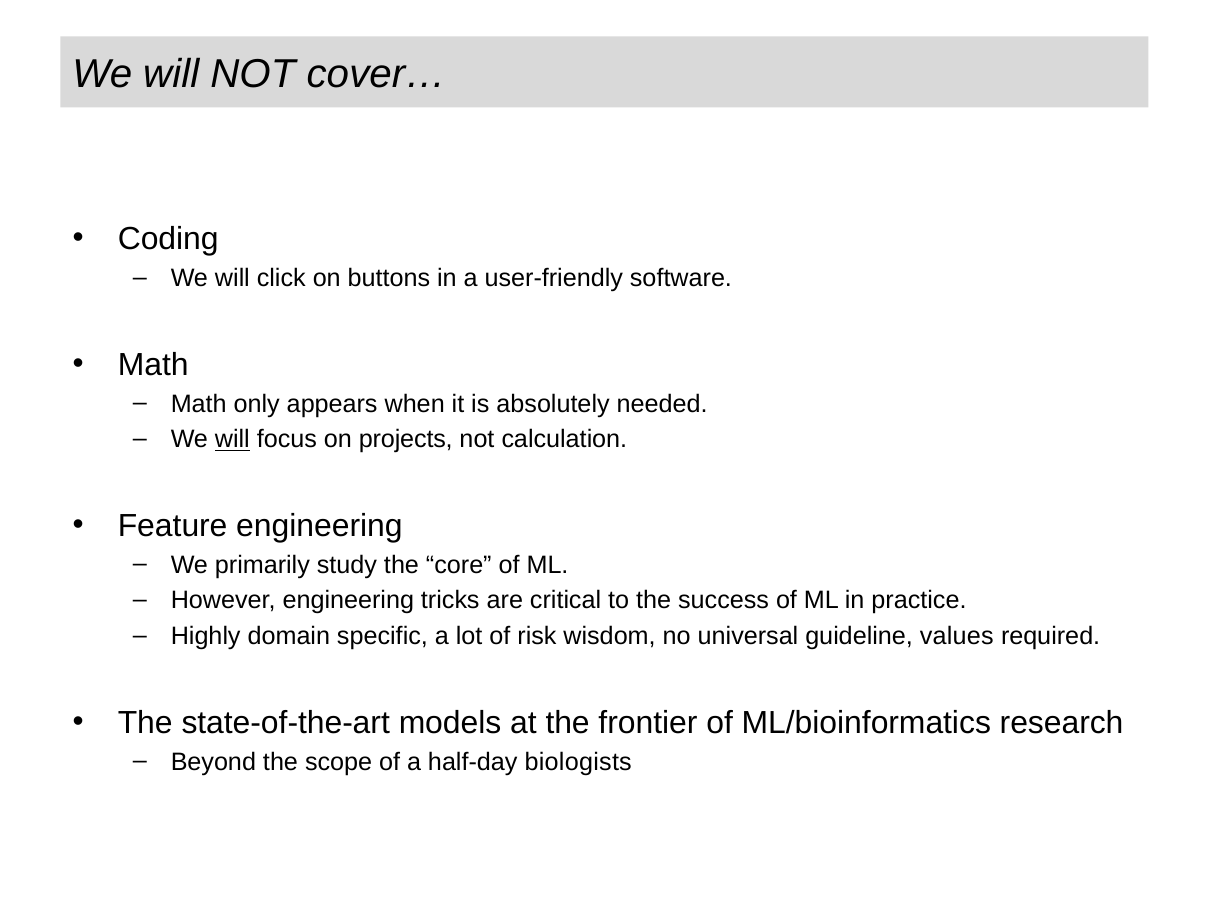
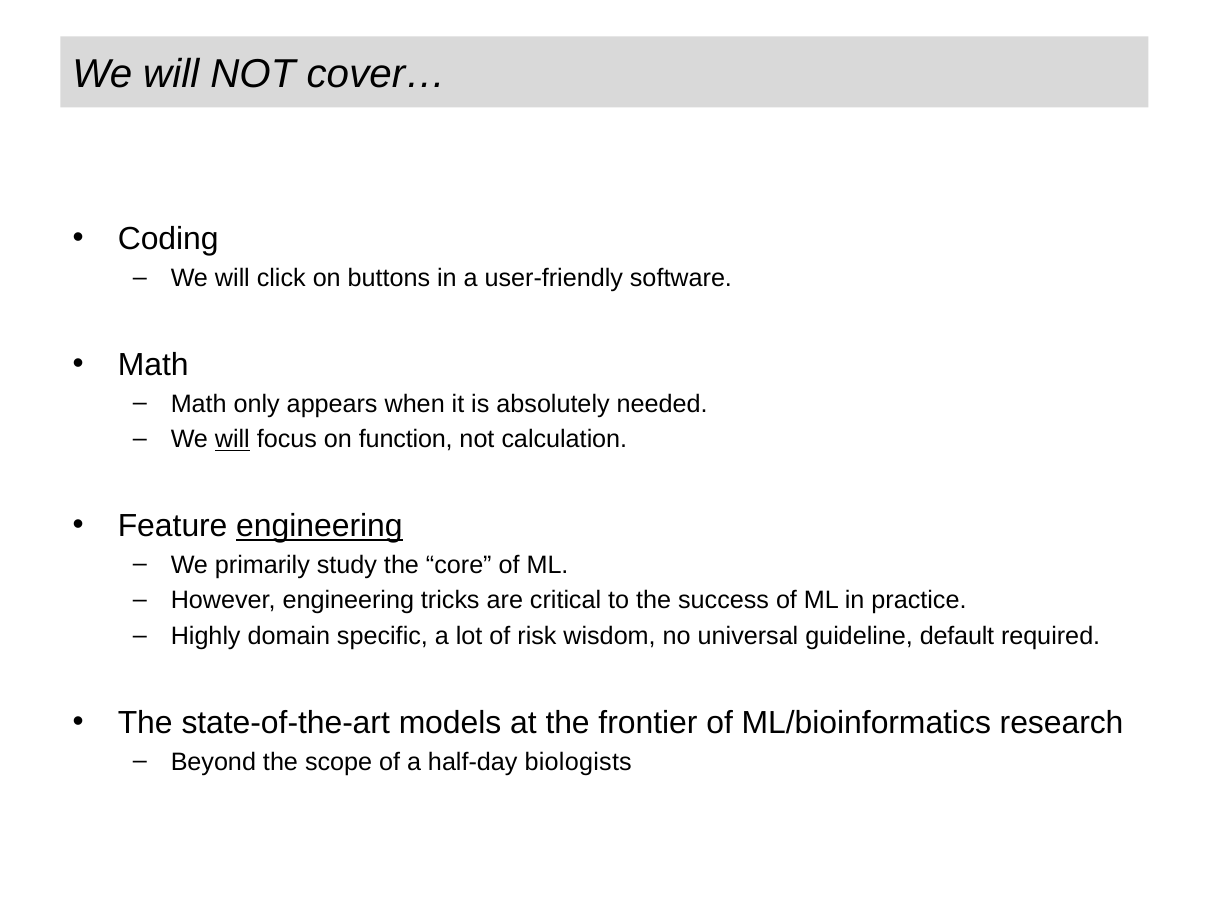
projects: projects -> function
engineering at (319, 526) underline: none -> present
values: values -> default
